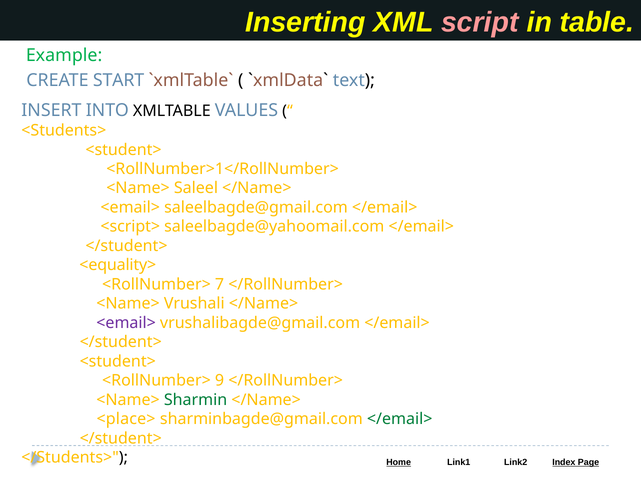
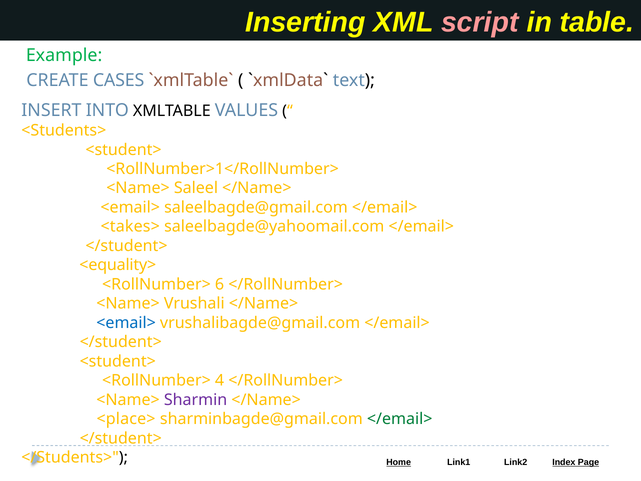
START: START -> CASES
<script>: <script> -> <takes>
7: 7 -> 6
<email> at (126, 323) colour: purple -> blue
9: 9 -> 4
Sharmin colour: green -> purple
